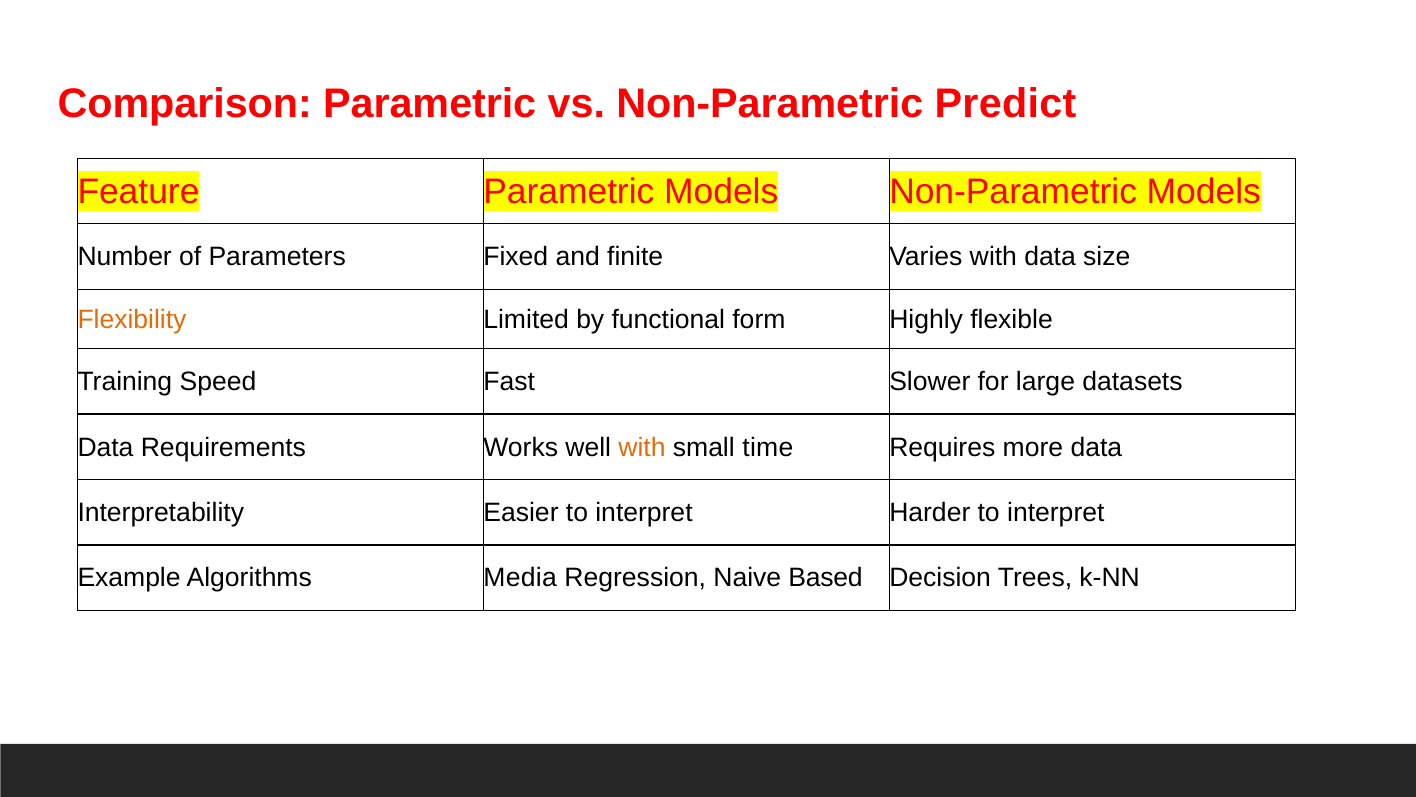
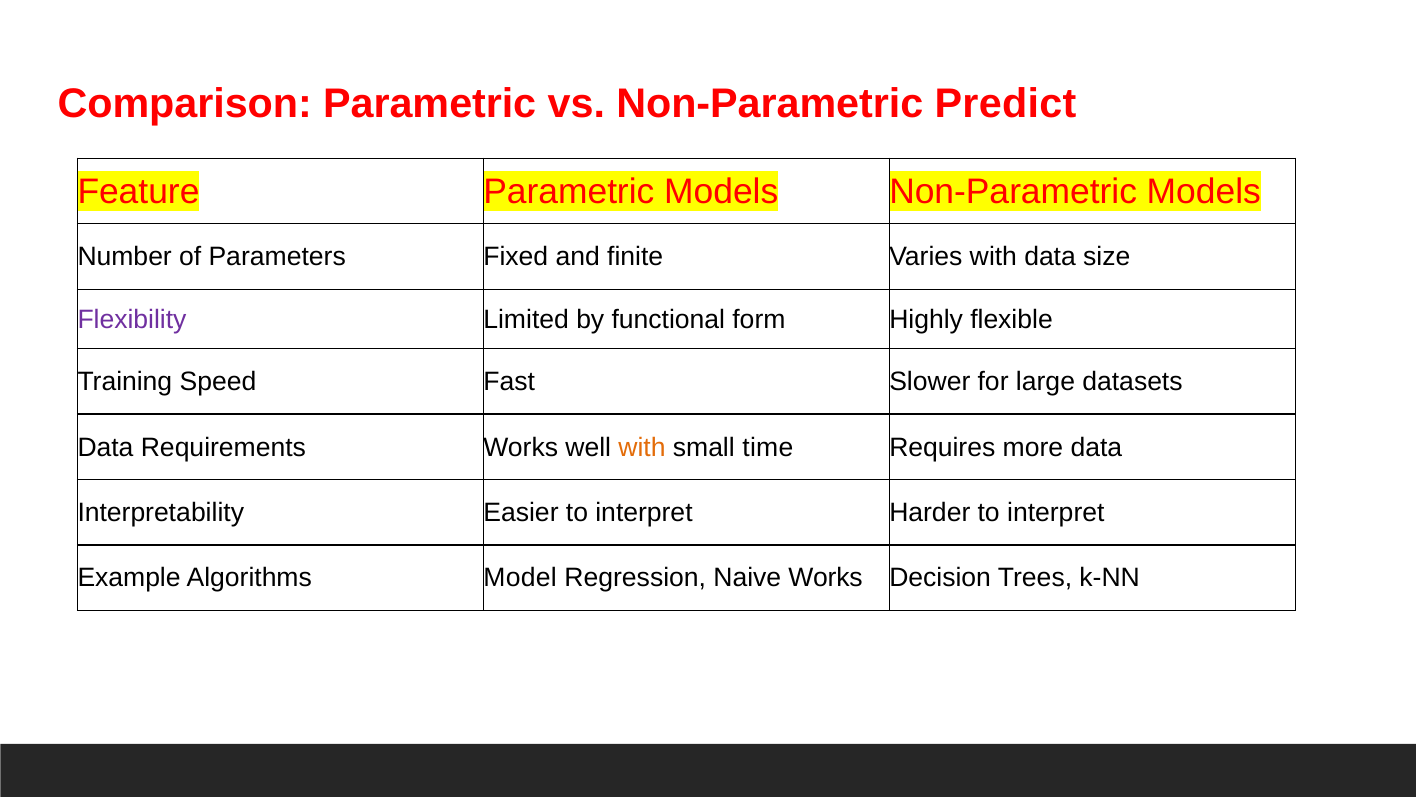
Flexibility colour: orange -> purple
Media: Media -> Model
Naive Based: Based -> Works
